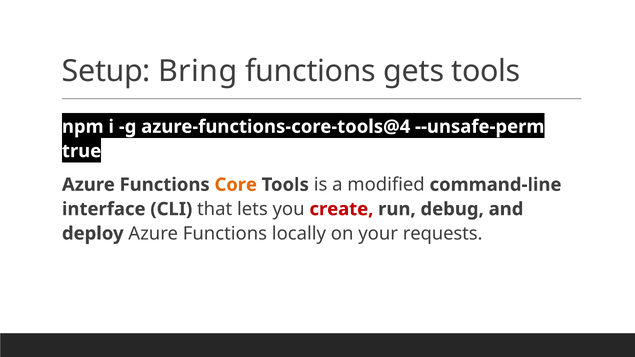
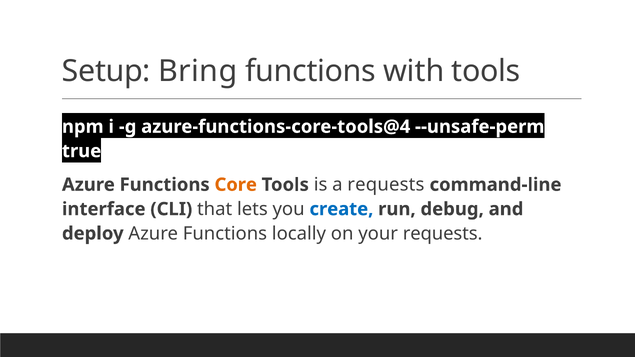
gets: gets -> with
a modified: modified -> requests
create colour: red -> blue
